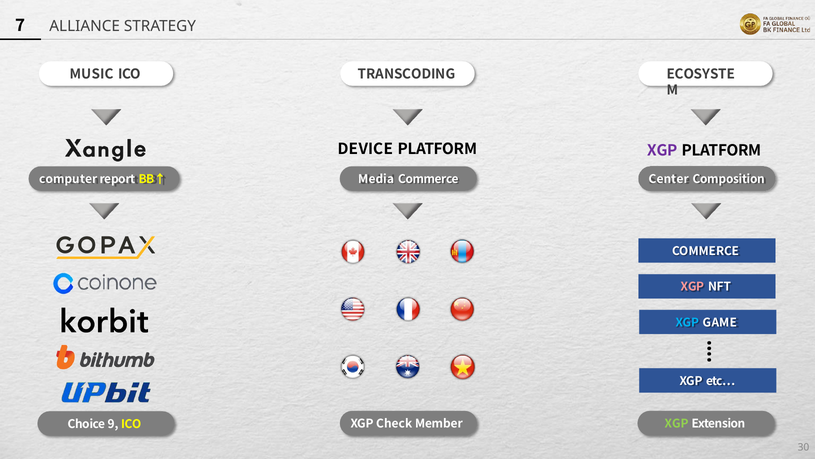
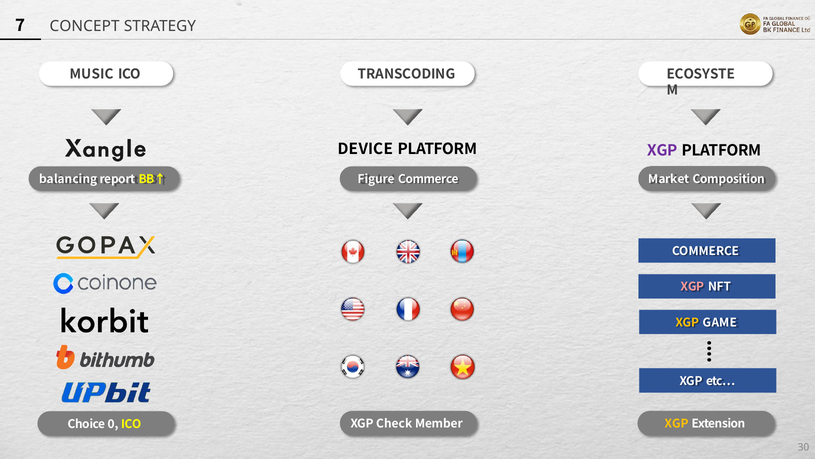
ALLIANCE: ALLIANCE -> CONCEPT
Media: Media -> Figure
computer: computer -> balancing
Center: Center -> Market
XGP at (687, 322) colour: light blue -> yellow
XGP at (677, 423) colour: light green -> yellow
9: 9 -> 0
